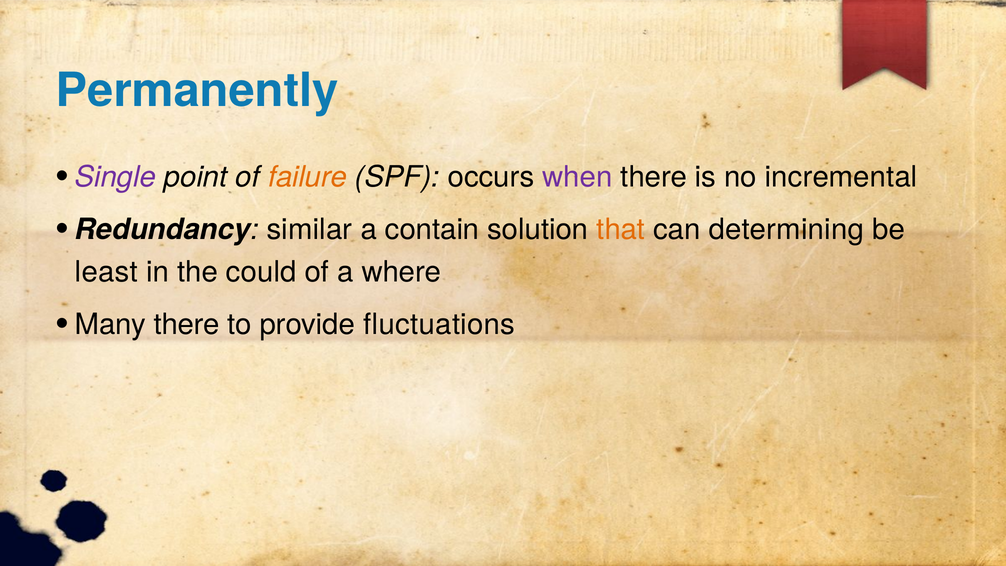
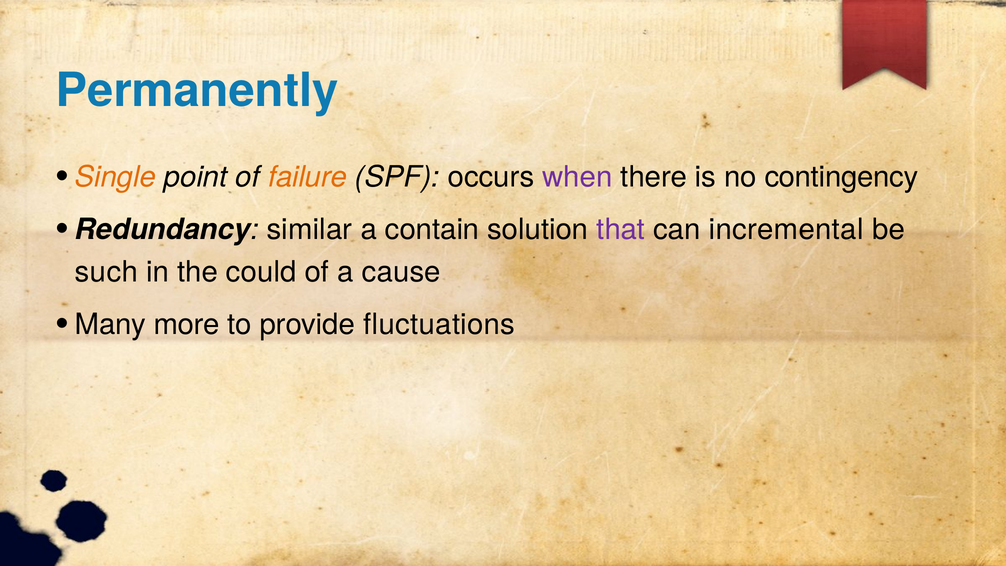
Single colour: purple -> orange
incremental: incremental -> contingency
that colour: orange -> purple
determining: determining -> incremental
least: least -> such
where: where -> cause
Many there: there -> more
